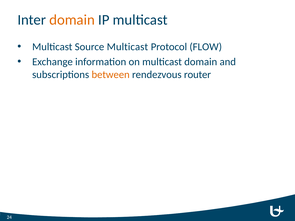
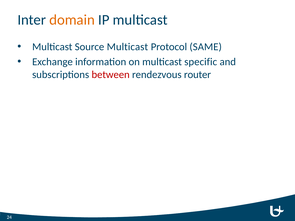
FLOW: FLOW -> SAME
multicast domain: domain -> specific
between colour: orange -> red
